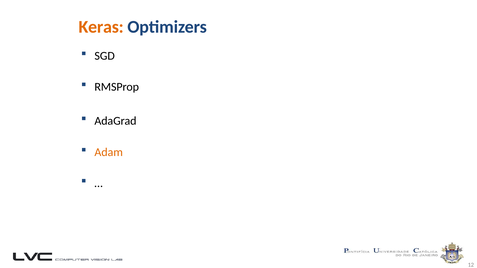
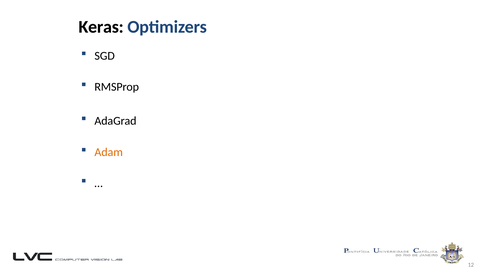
Keras colour: orange -> black
